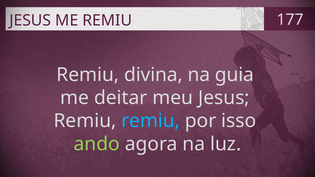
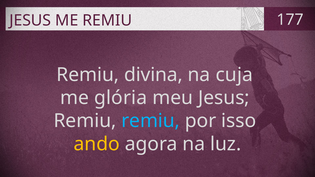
guia: guia -> cuja
deitar: deitar -> glória
ando colour: light green -> yellow
